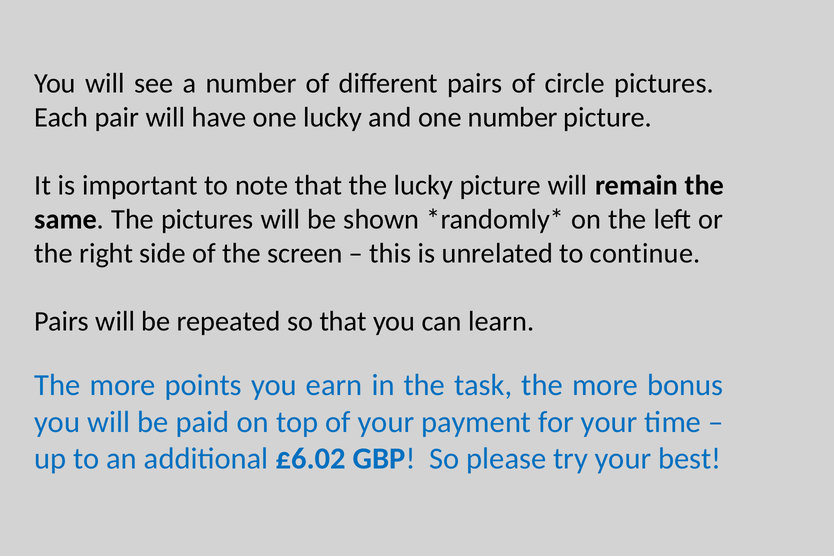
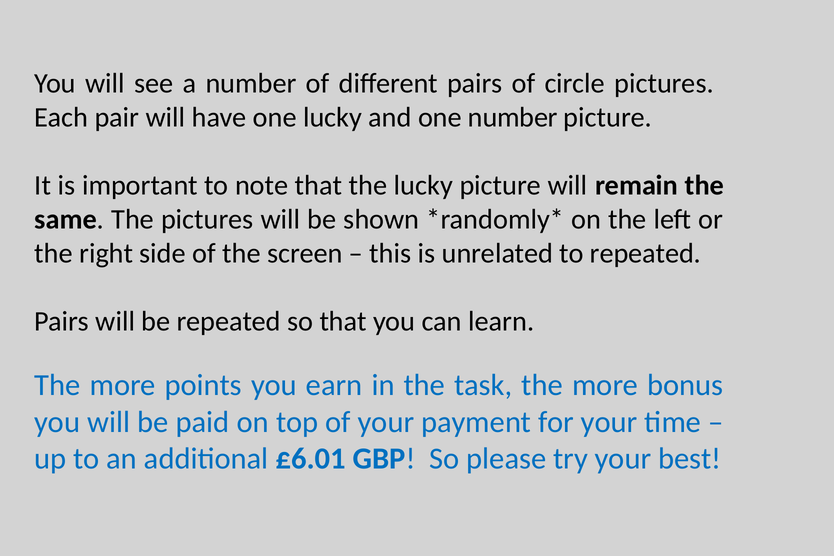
to continue: continue -> repeated
£6.02: £6.02 -> £6.01
